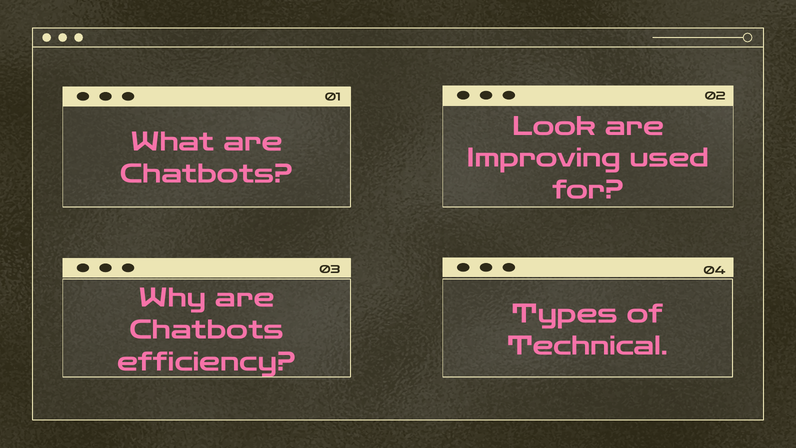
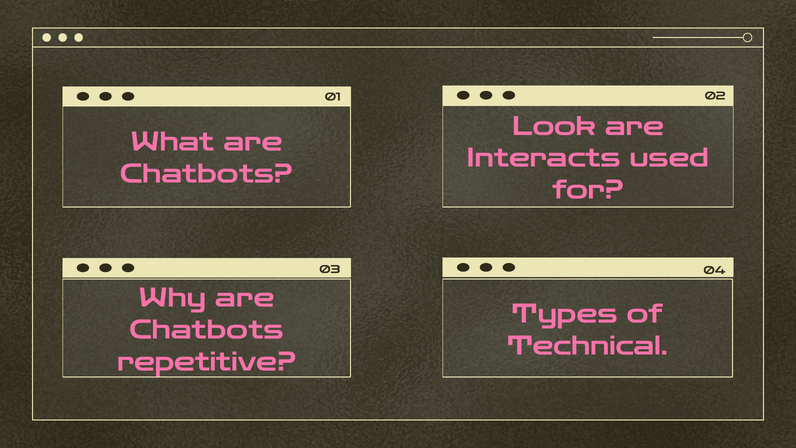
Improving: Improving -> Interacts
efficiency: efficiency -> repetitive
